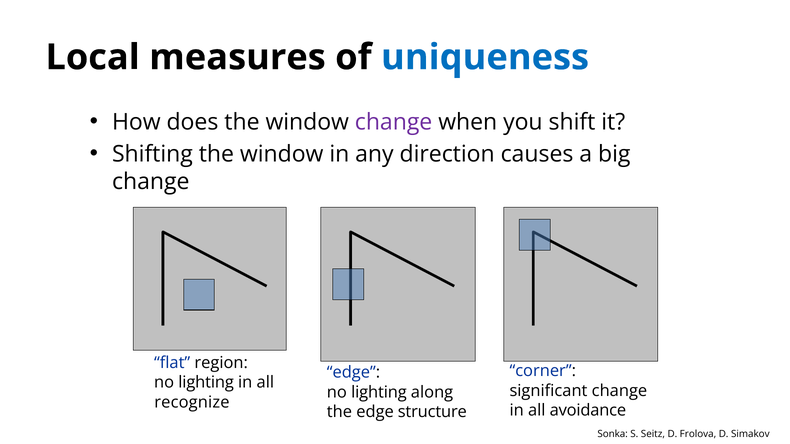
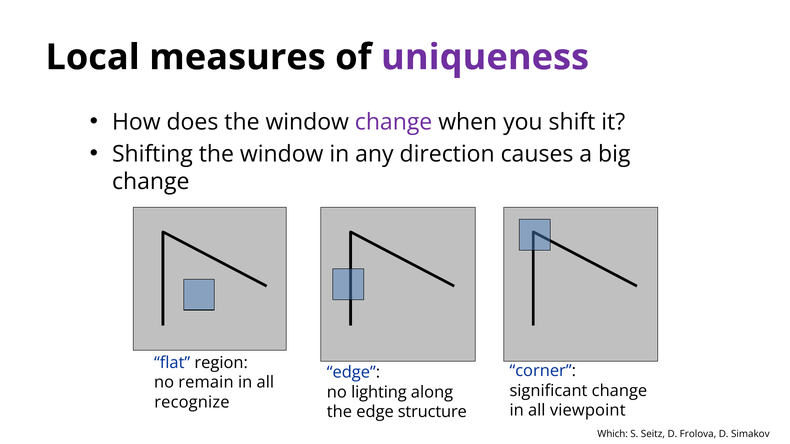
uniqueness colour: blue -> purple
lighting at (206, 383): lighting -> remain
avoidance: avoidance -> viewpoint
Sonka: Sonka -> Which
